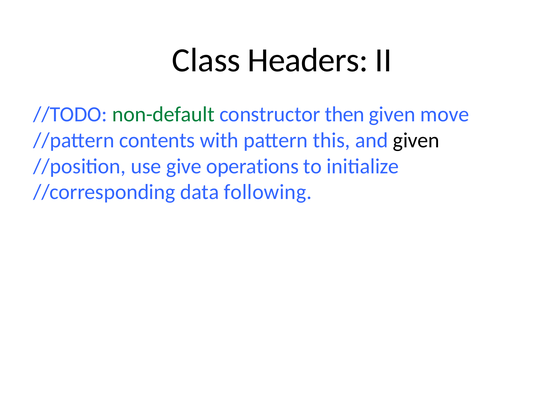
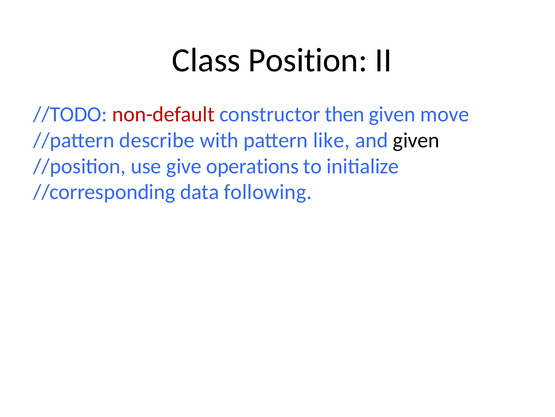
Headers: Headers -> Position
non-default colour: green -> red
contents: contents -> describe
this: this -> like
